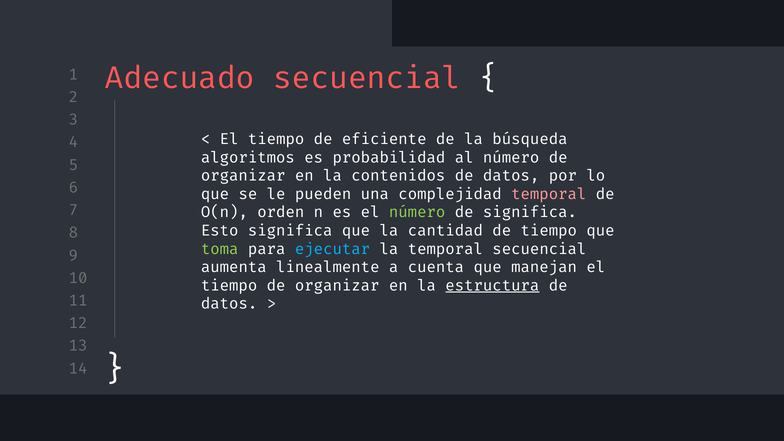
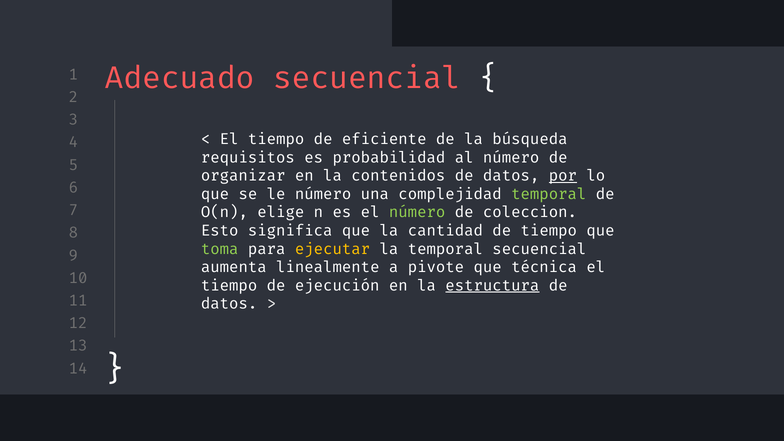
algoritmos: algoritmos -> requisitos
por underline: none -> present
le pueden: pueden -> número
temporal at (549, 194) colour: pink -> light green
orden: orden -> elige
de significa: significa -> coleccion
ejecutar colour: light blue -> yellow
cuenta: cuenta -> pivote
manejan: manejan -> técnica
organizar at (337, 286): organizar -> ejecución
